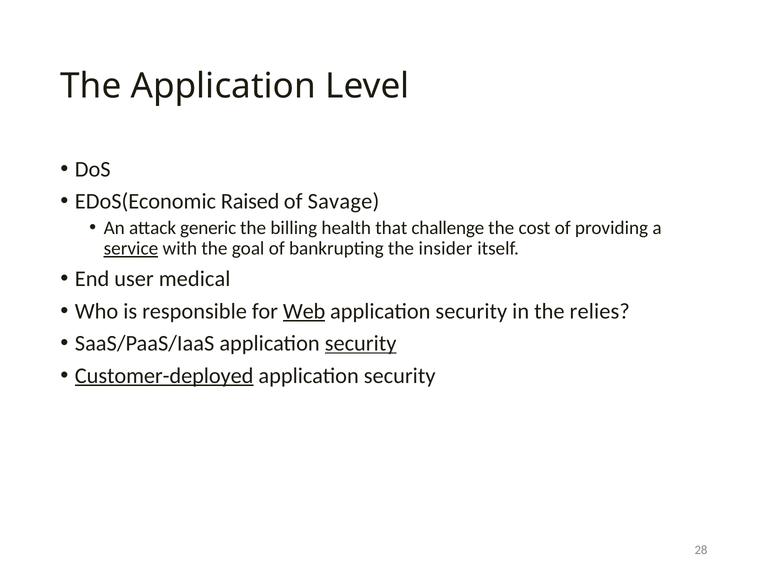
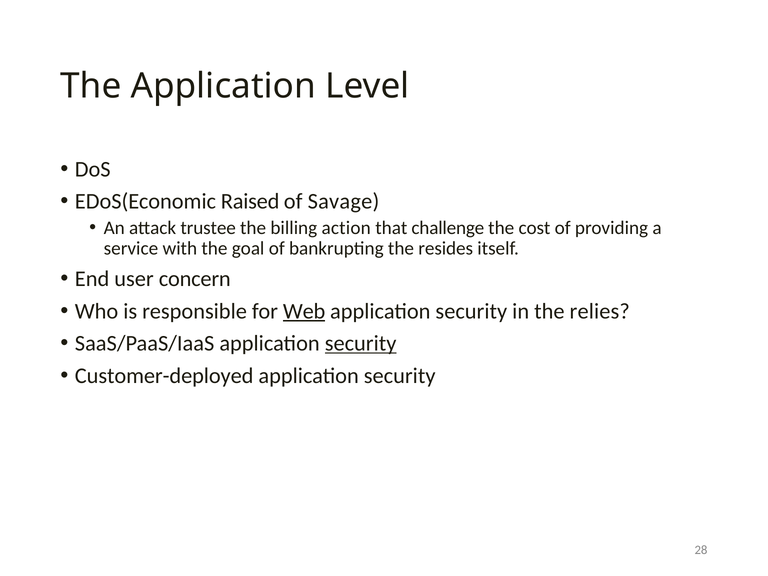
generic: generic -> trustee
health: health -> action
service underline: present -> none
insider: insider -> resides
medical: medical -> concern
Customer-deployed underline: present -> none
